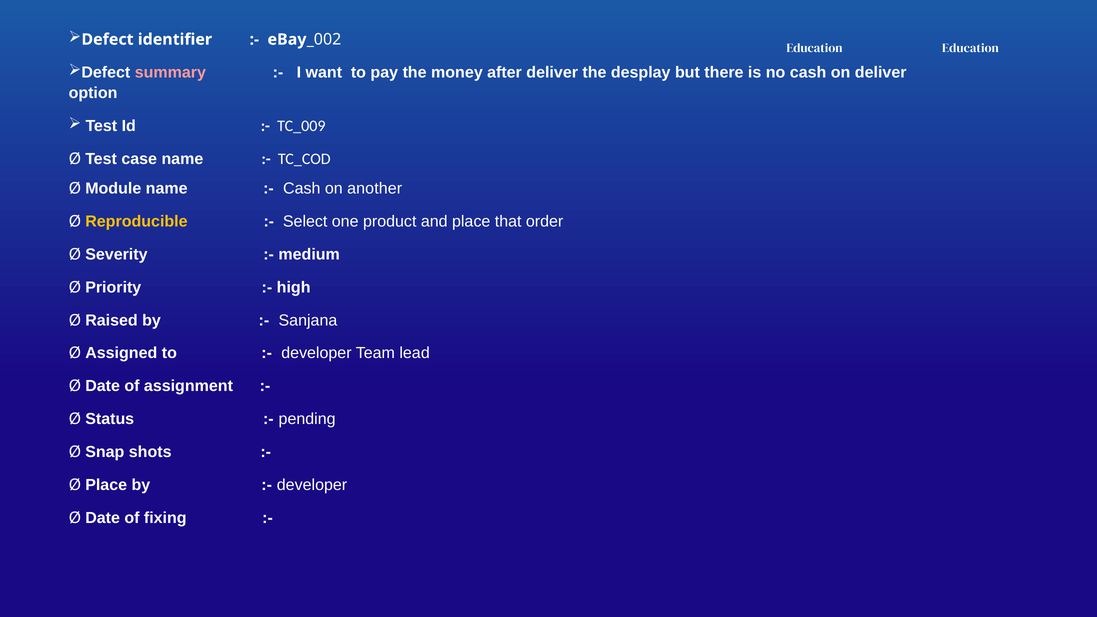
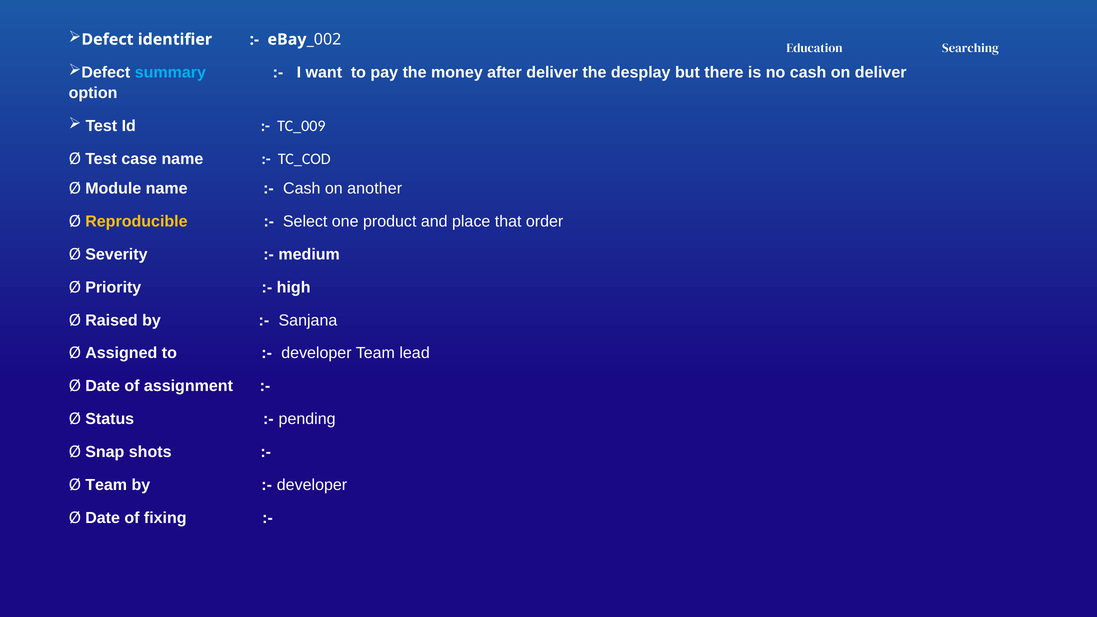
Education Education: Education -> Searching
summary colour: pink -> light blue
Ø Place: Place -> Team
